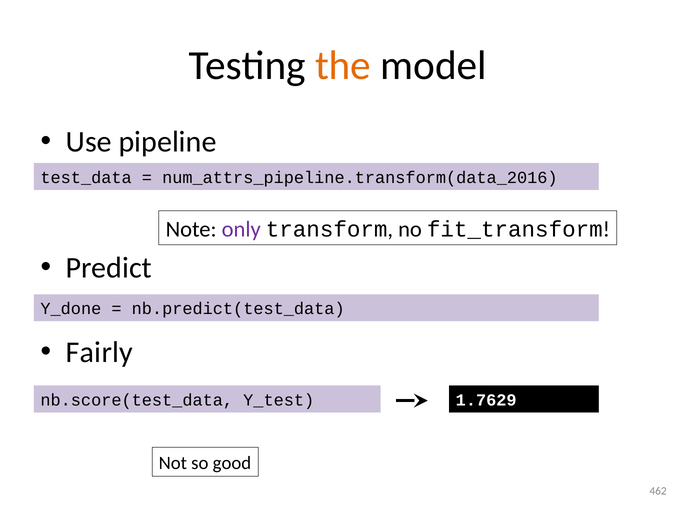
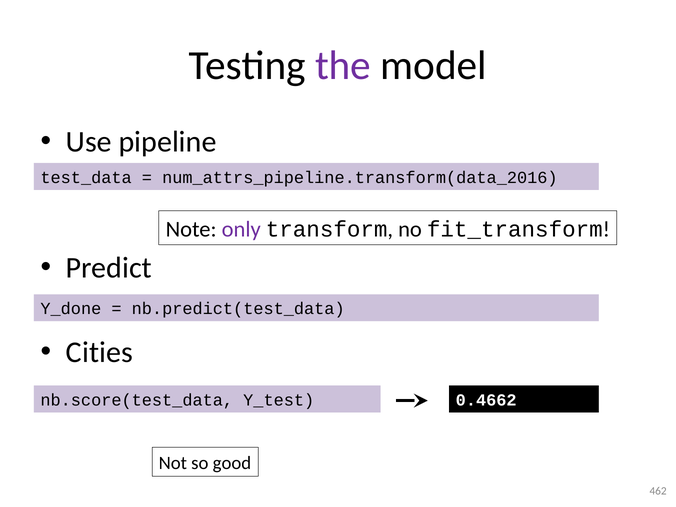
the colour: orange -> purple
Fairly: Fairly -> Cities
1.7629: 1.7629 -> 0.4662
